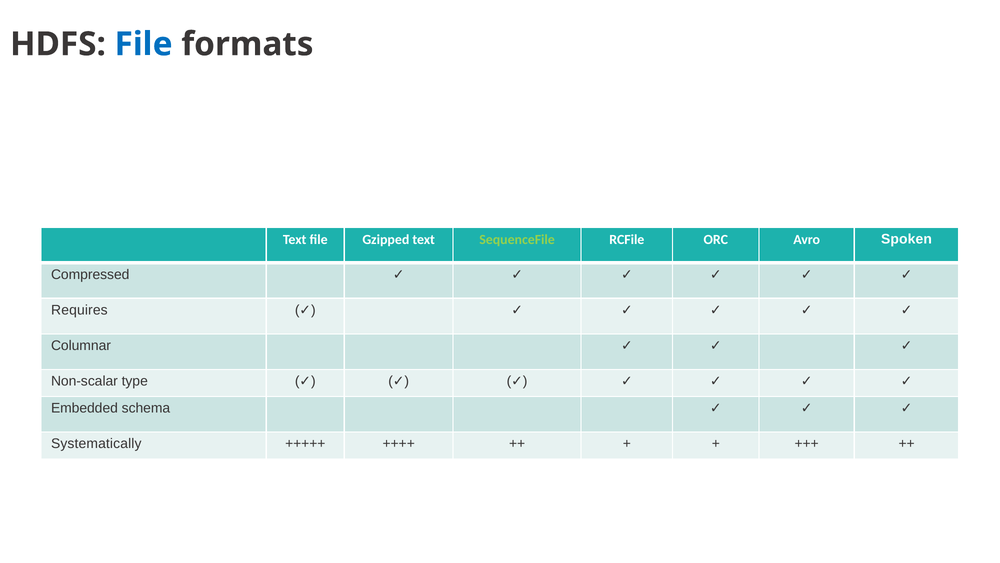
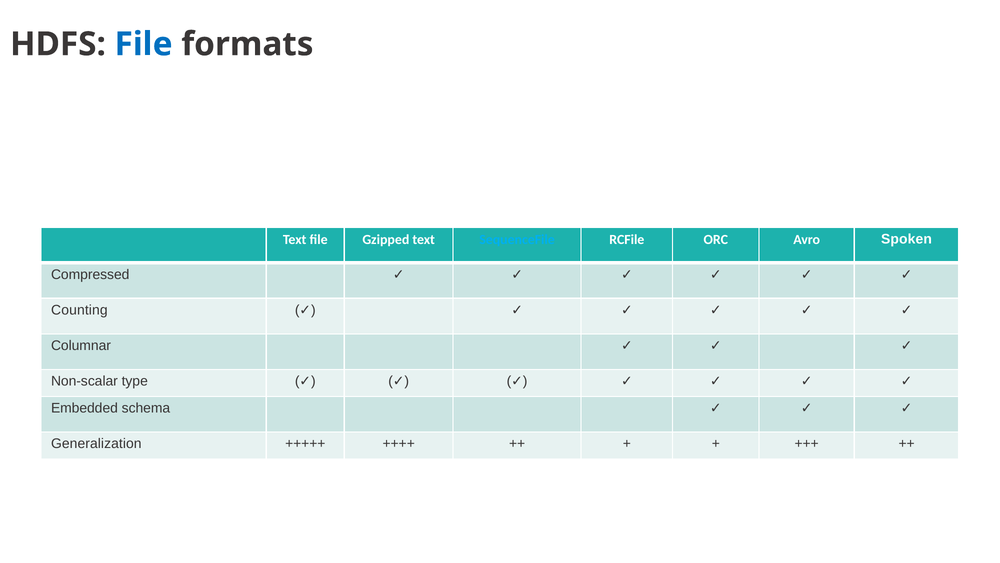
SequenceFile colour: light green -> light blue
Requires: Requires -> Counting
Systematically: Systematically -> Generalization
